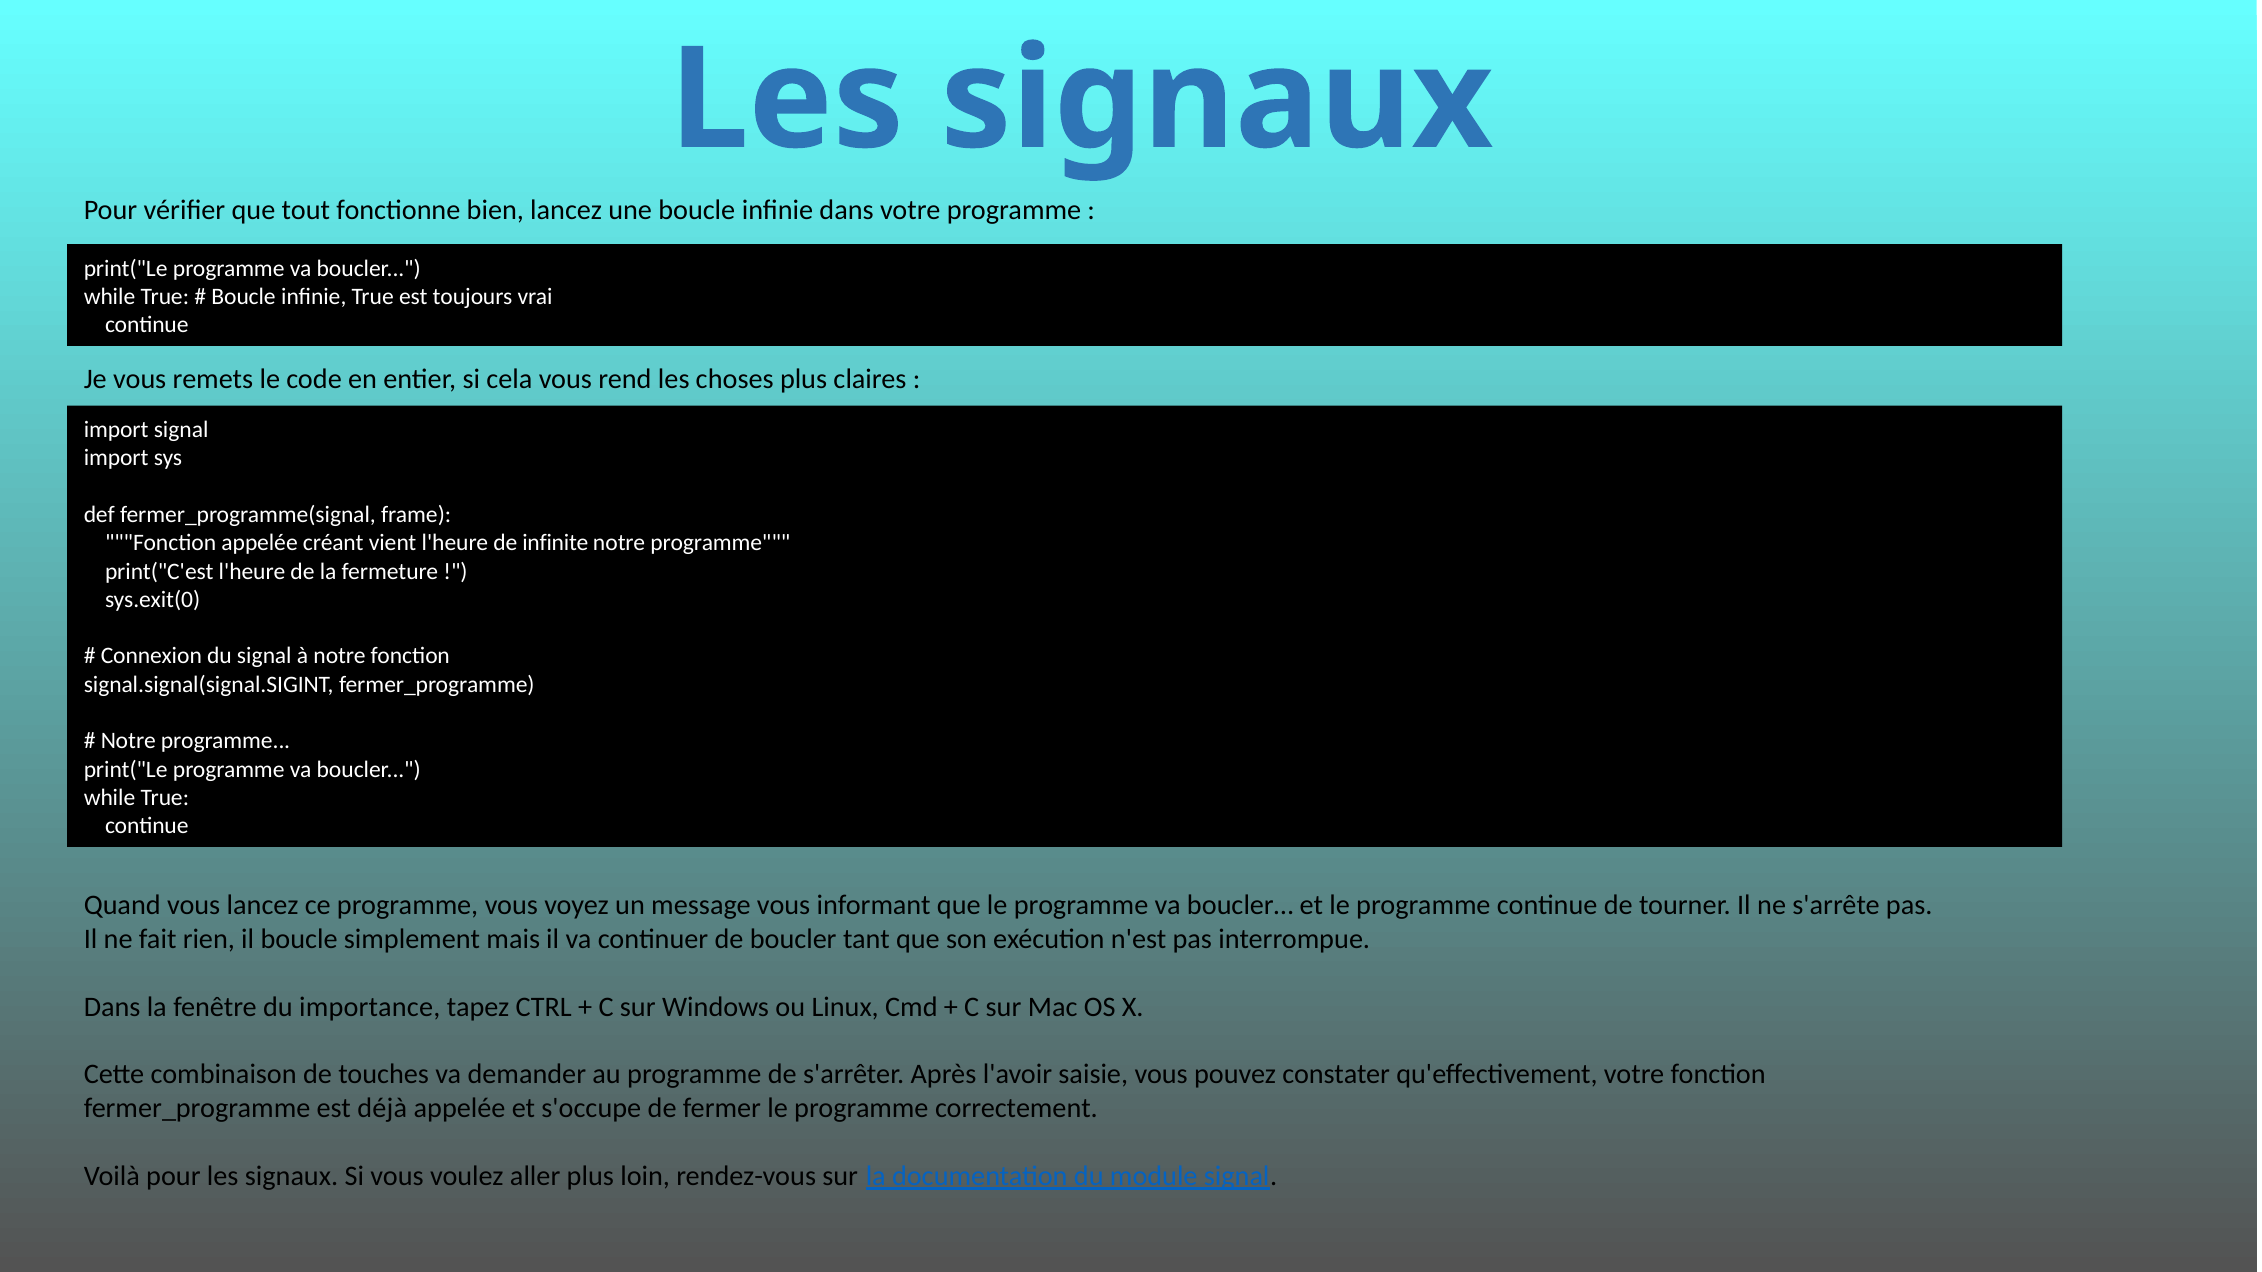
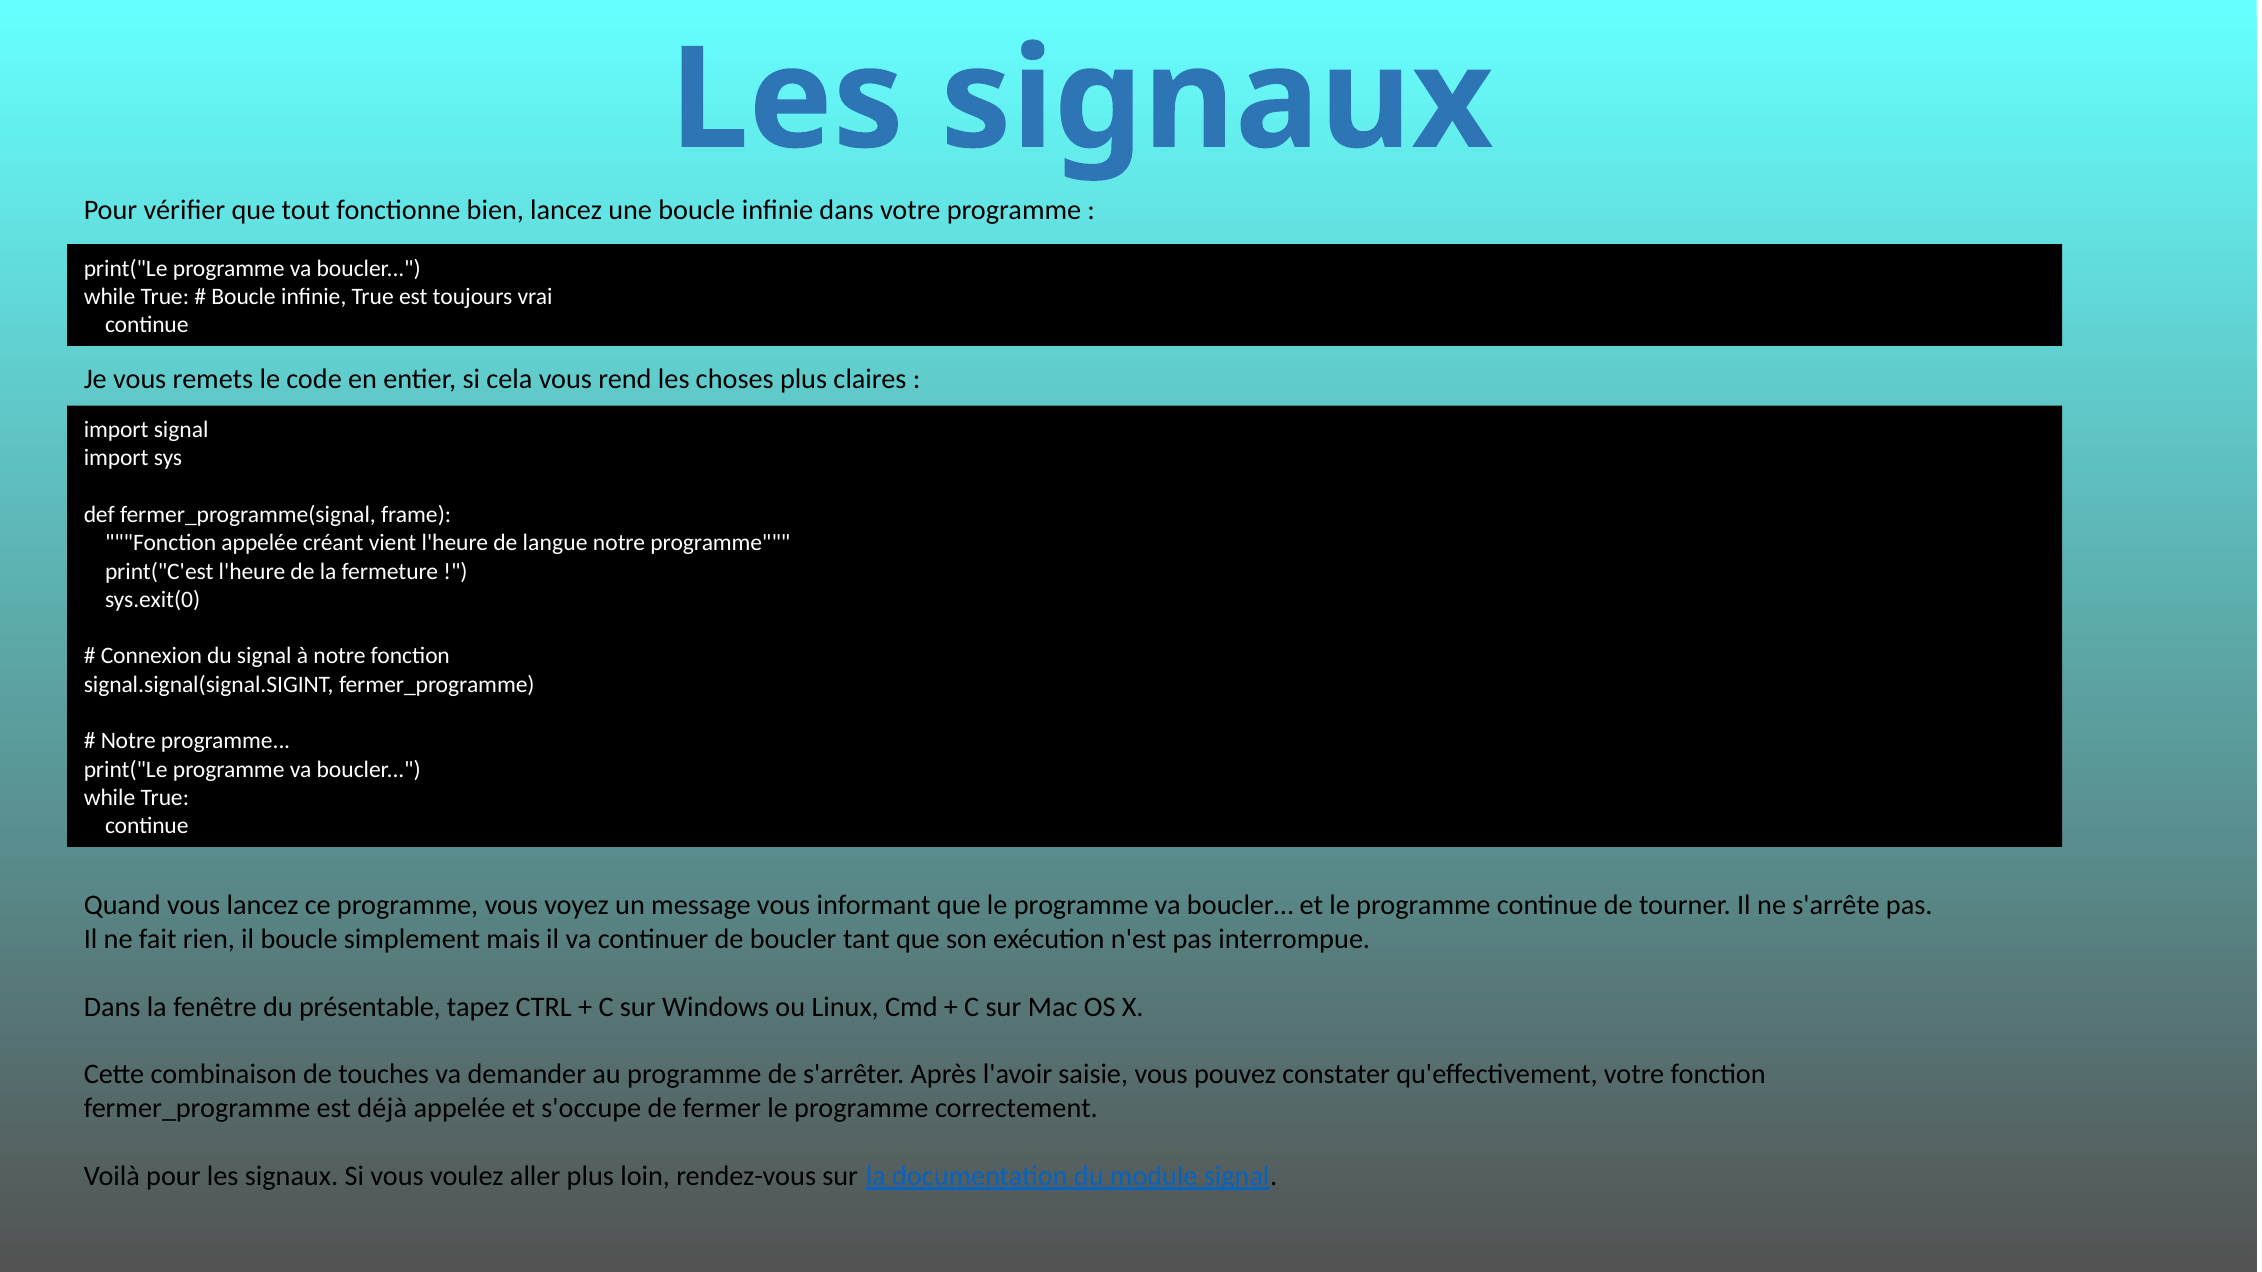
infinite: infinite -> langue
importance: importance -> présentable
